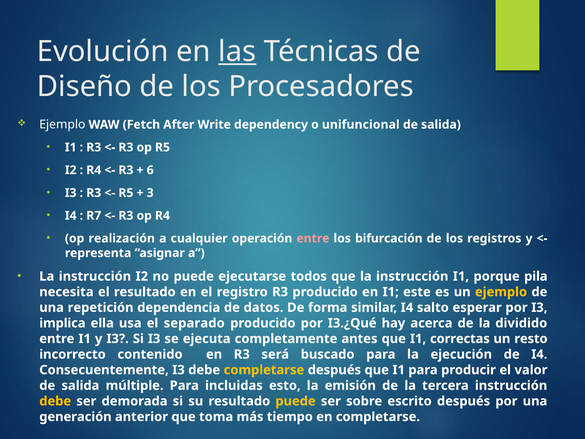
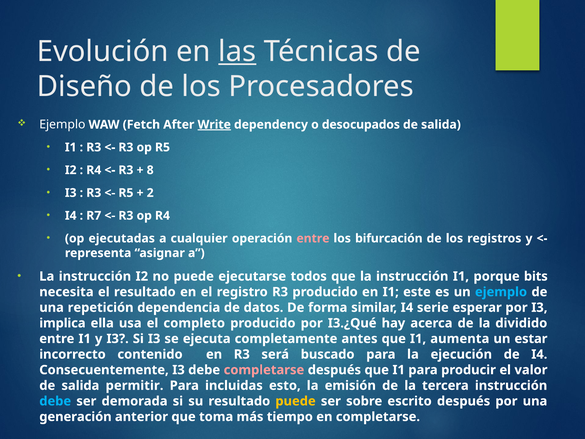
Write underline: none -> present
unifuncional: unifuncional -> desocupados
6: 6 -> 8
3: 3 -> 2
realización: realización -> ejecutadas
pila: pila -> bits
ejemplo at (501, 292) colour: yellow -> light blue
salto: salto -> serie
separado: separado -> completo
correctas: correctas -> aumenta
resto: resto -> estar
completarse at (264, 370) colour: yellow -> pink
múltiple: múltiple -> permitir
debe at (55, 401) colour: yellow -> light blue
